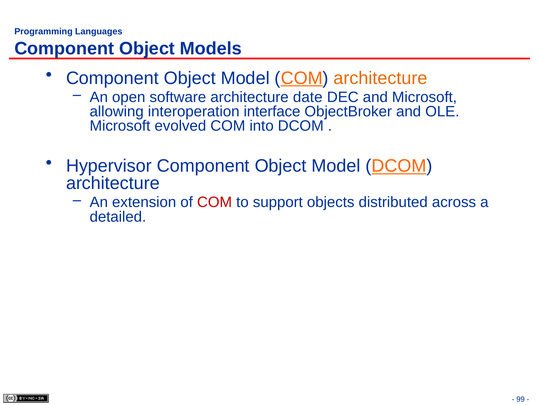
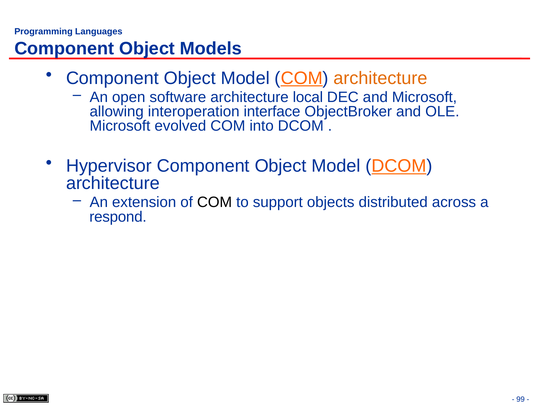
date: date -> local
COM at (215, 202) colour: red -> black
detailed: detailed -> respond
